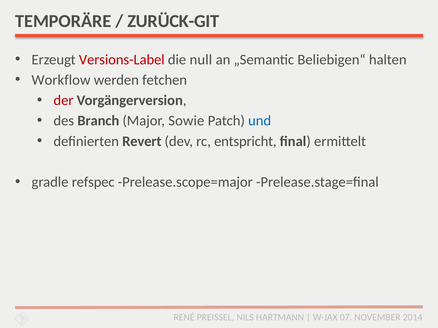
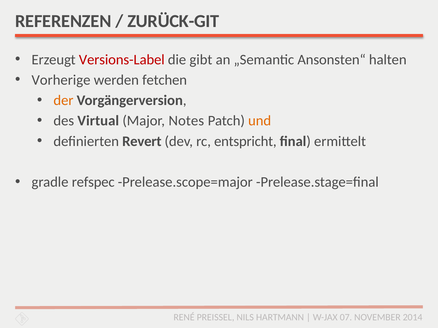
TEMPORÄRE: TEMPORÄRE -> REFERENZEN
null: null -> gibt
Beliebigen“: Beliebigen“ -> Ansonsten“
Workflow: Workflow -> Vorherige
der colour: red -> orange
Branch: Branch -> Virtual
Sowie: Sowie -> Notes
und colour: blue -> orange
